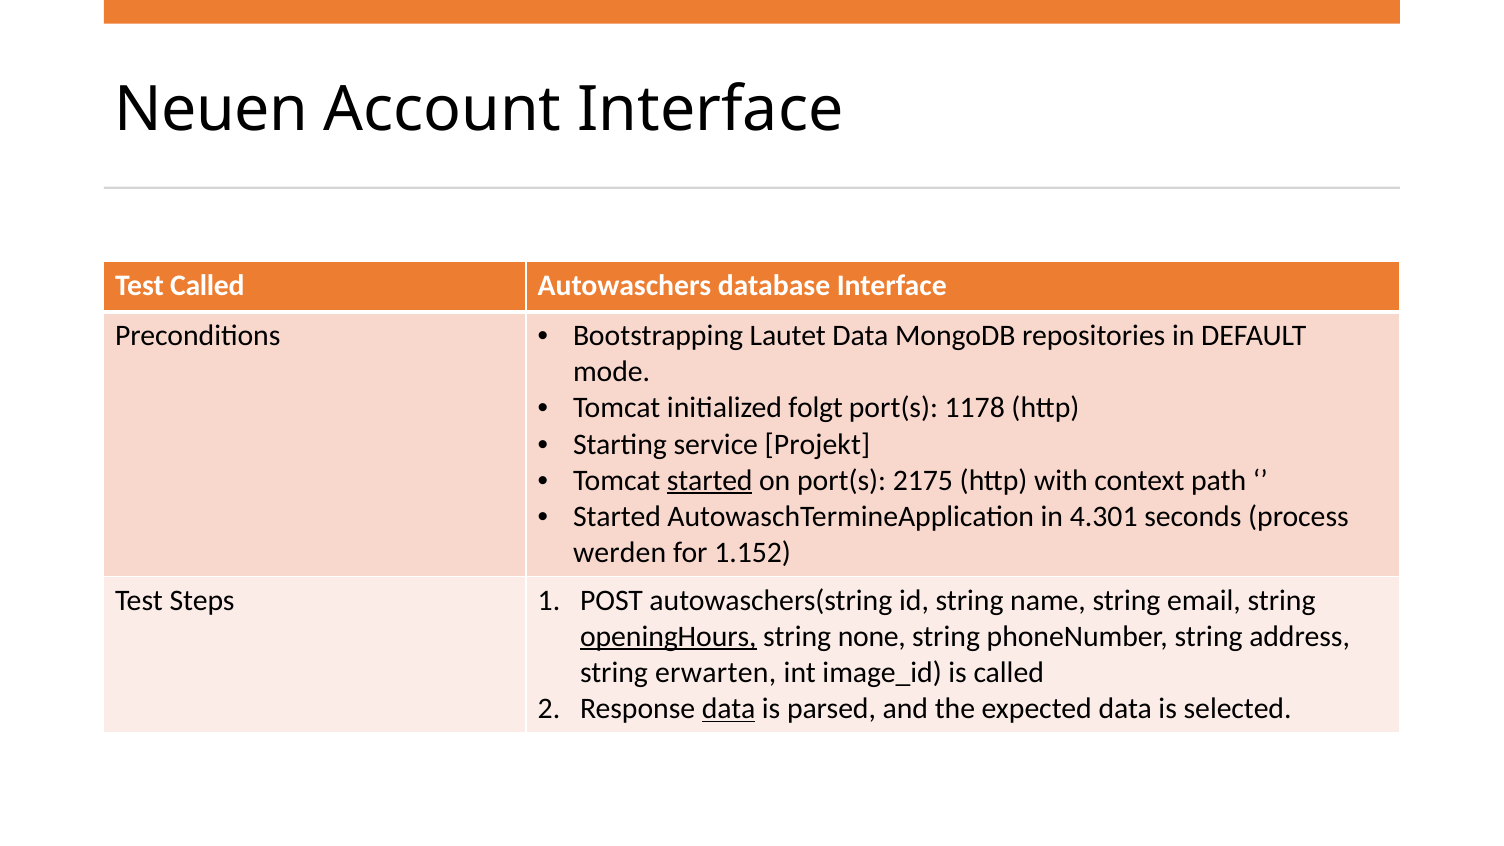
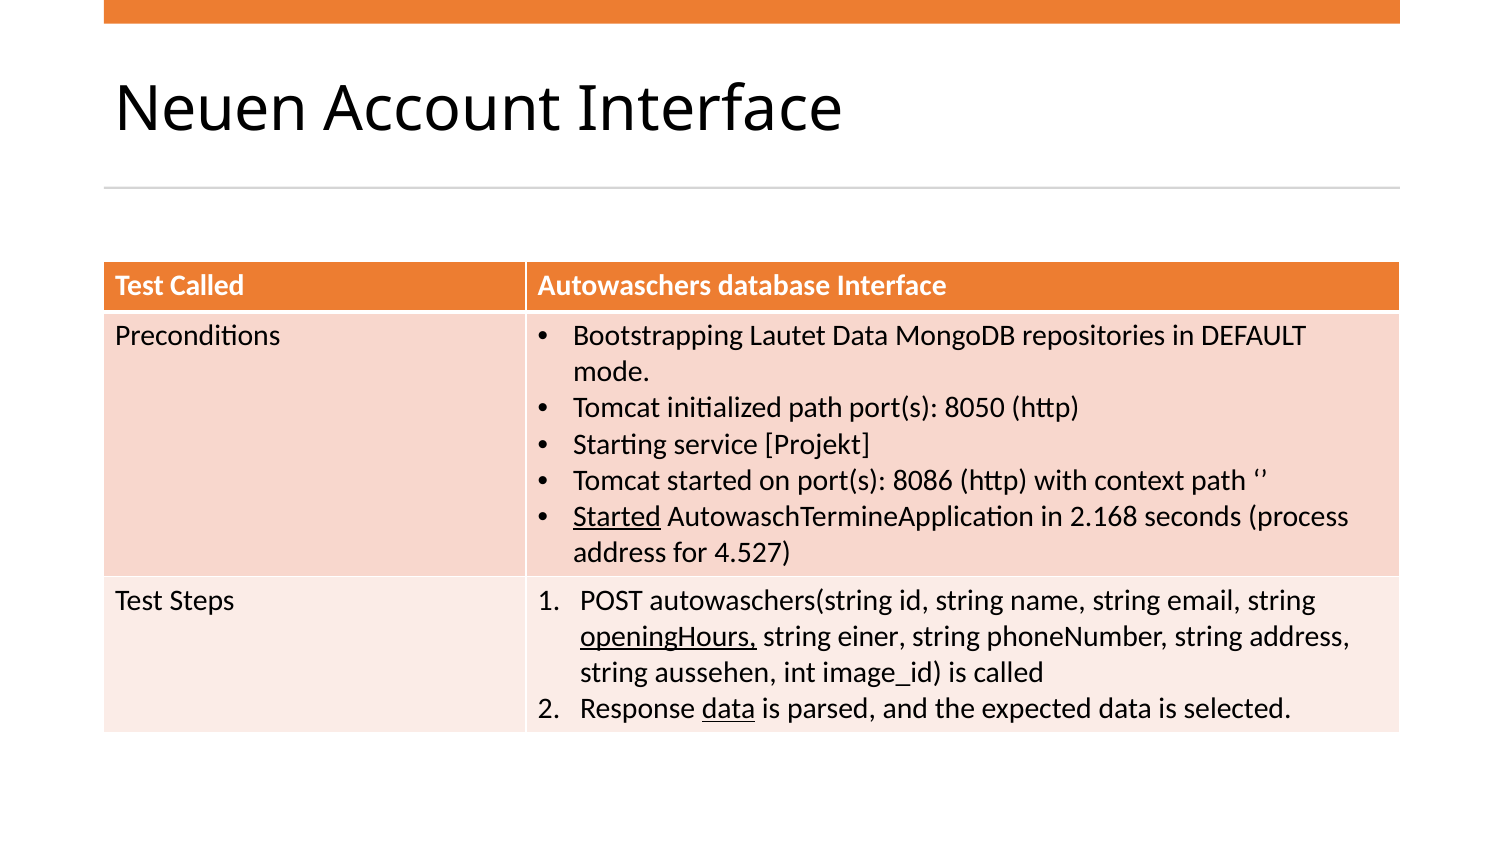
initialized folgt: folgt -> path
1178: 1178 -> 8050
started at (710, 480) underline: present -> none
2175: 2175 -> 8086
Started at (617, 516) underline: none -> present
4.301: 4.301 -> 2.168
werden at (620, 553): werden -> address
1.152: 1.152 -> 4.527
none: none -> einer
erwarten: erwarten -> aussehen
